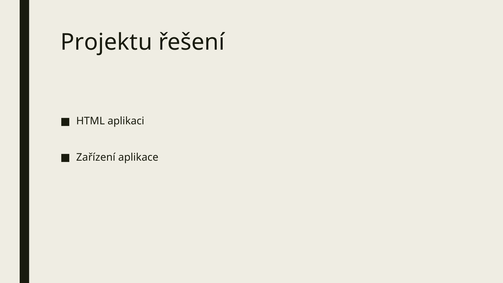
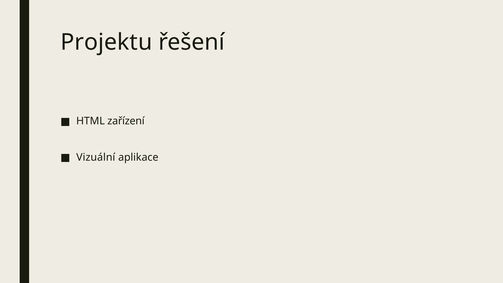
aplikaci: aplikaci -> zařízení
Zařízení: Zařízení -> Vizuální
